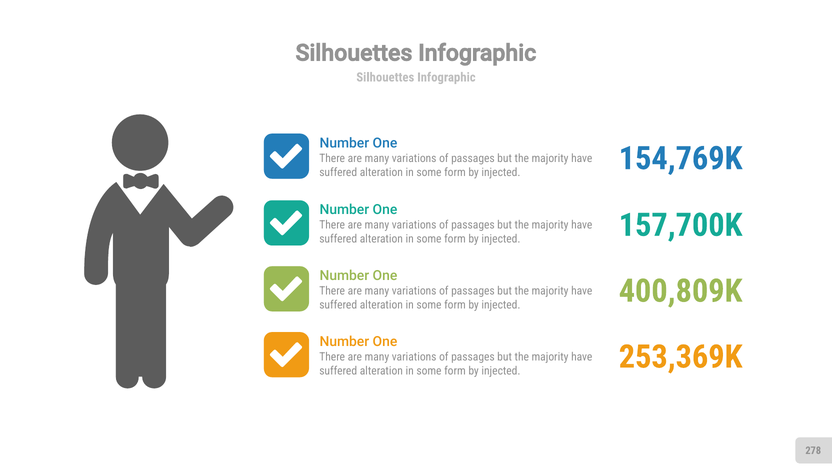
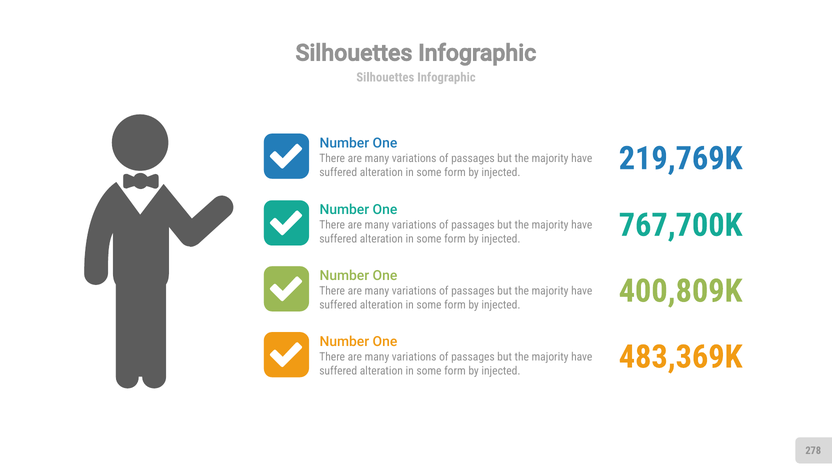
154,769K: 154,769K -> 219,769K
157,700K: 157,700K -> 767,700K
253,369K: 253,369K -> 483,369K
